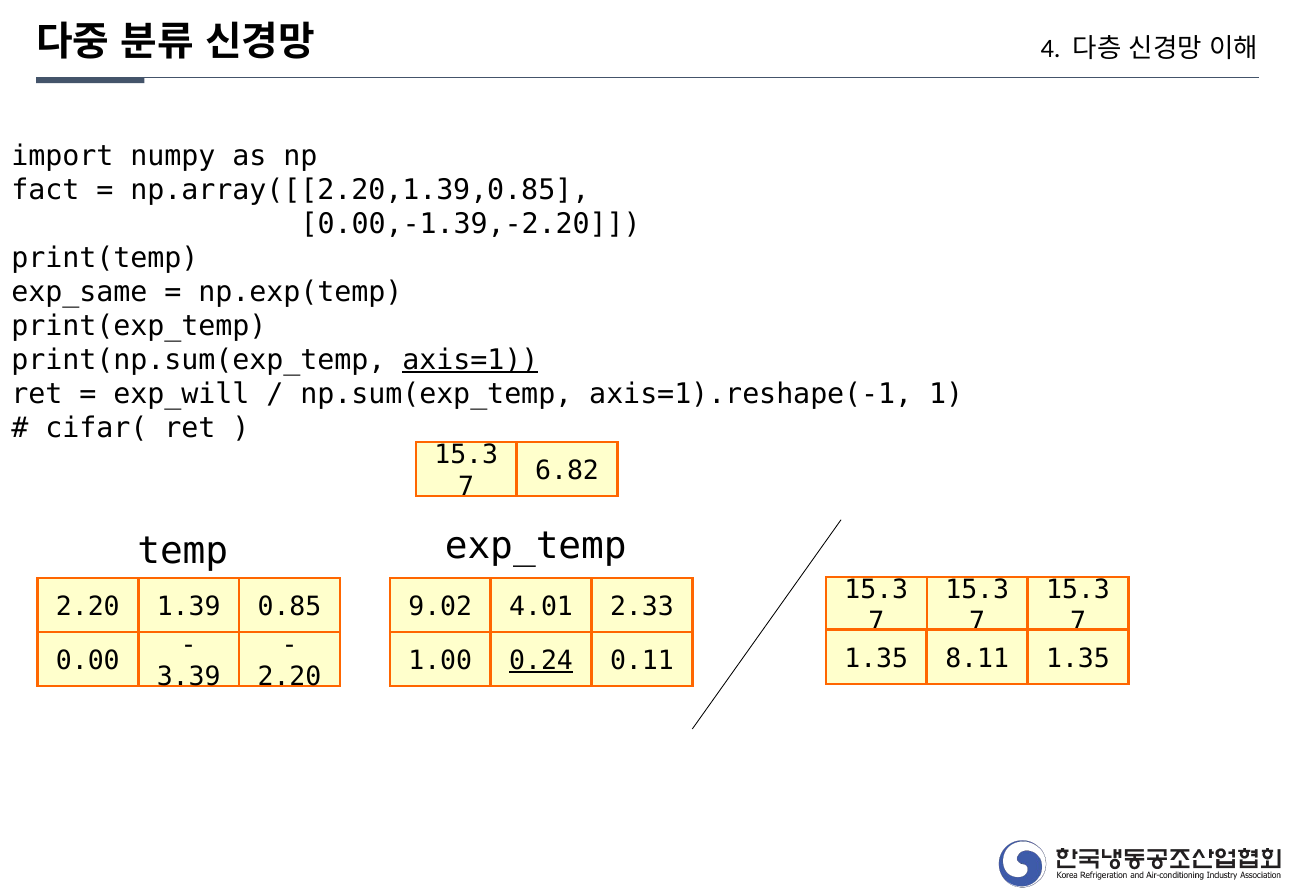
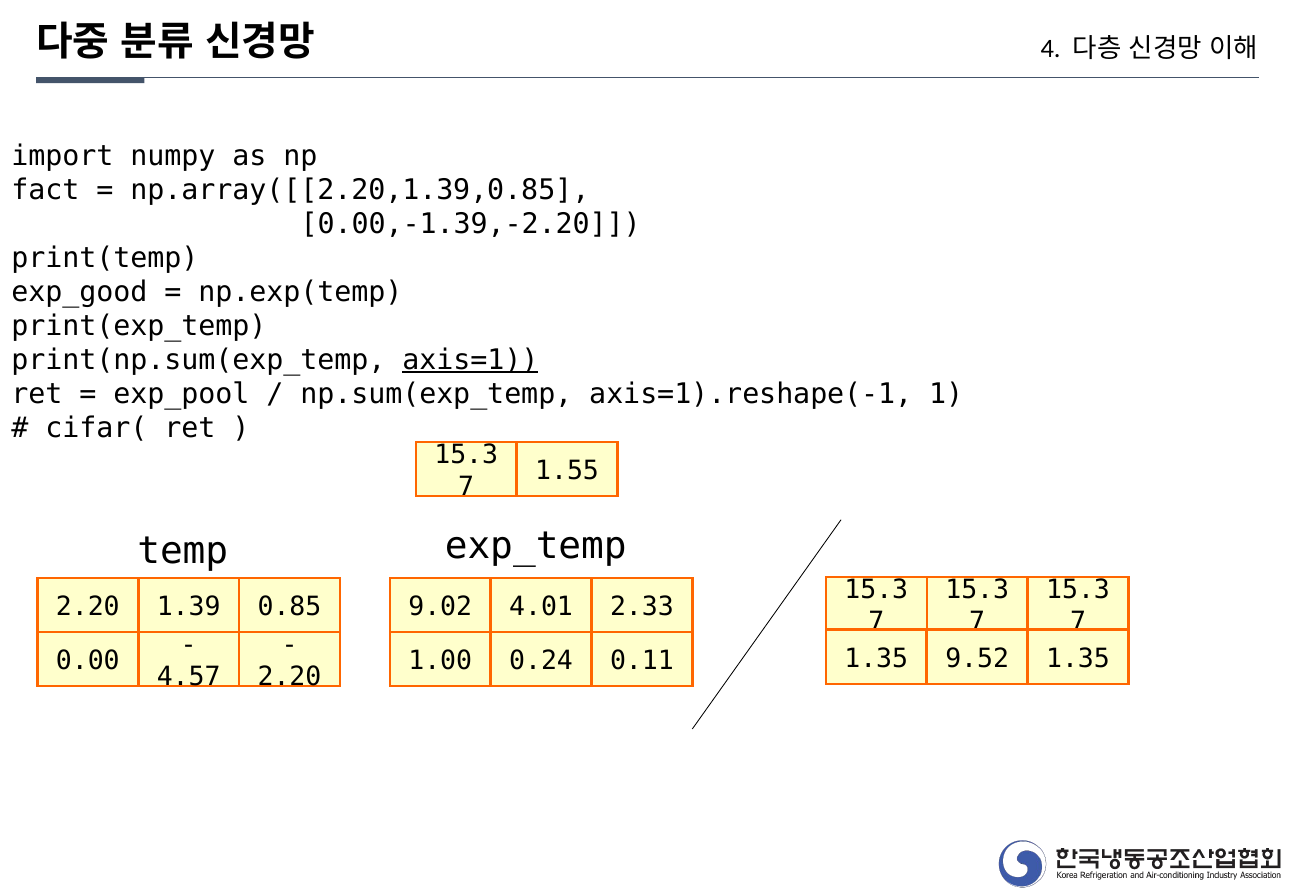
exp_same: exp_same -> exp_good
exp_will: exp_will -> exp_pool
6.82: 6.82 -> 1.55
8.11: 8.11 -> 9.52
0.24 underline: present -> none
3.39: 3.39 -> 4.57
